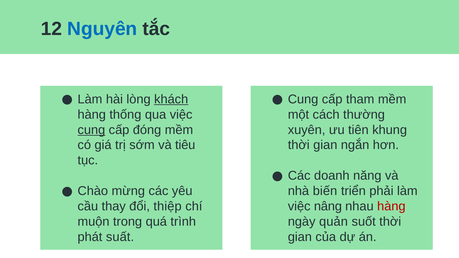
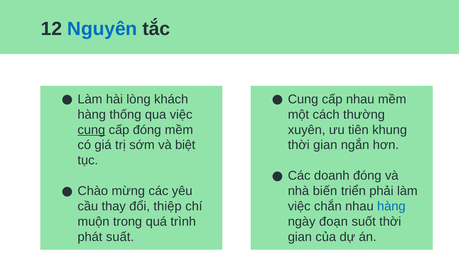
khách underline: present -> none
cấp tham: tham -> nhau
tiêu: tiêu -> biệt
doanh năng: năng -> đóng
nâng: nâng -> chắn
hàng at (391, 206) colour: red -> blue
quản: quản -> đoạn
